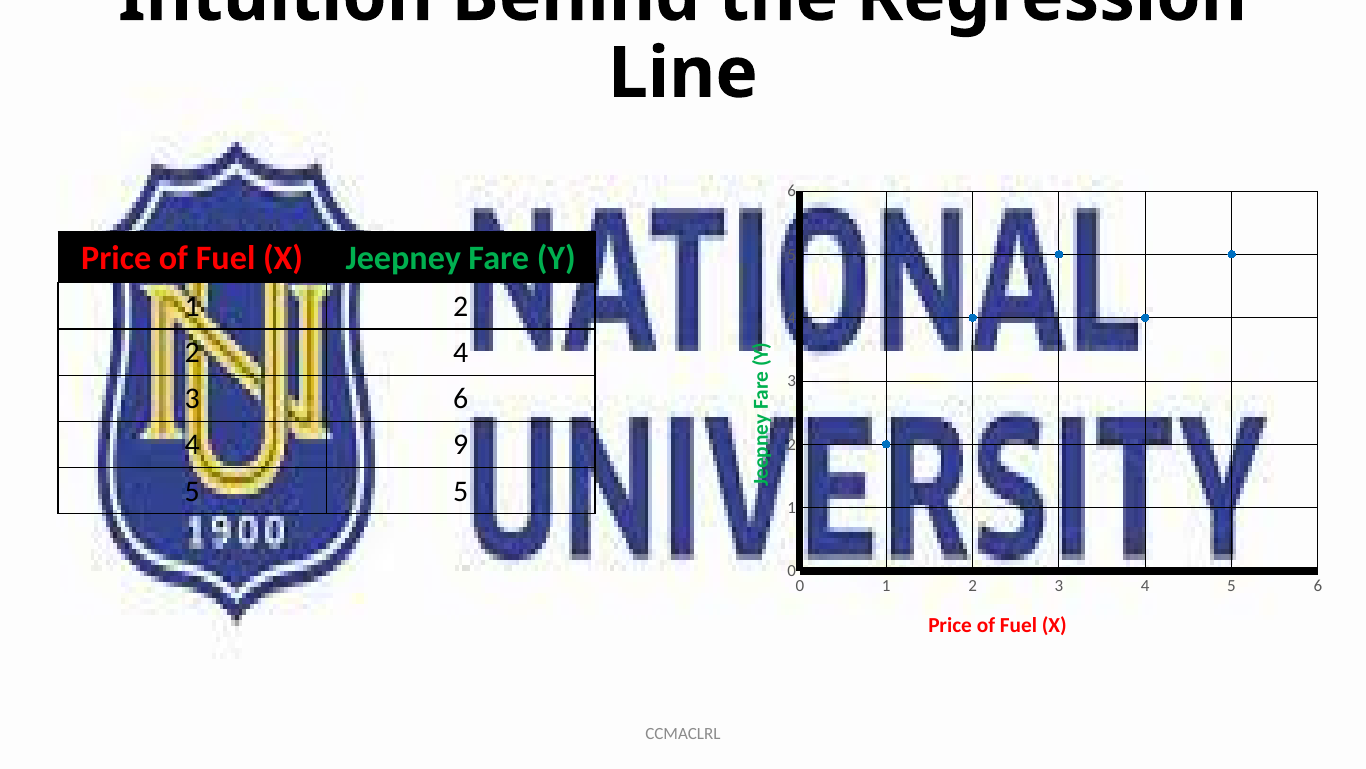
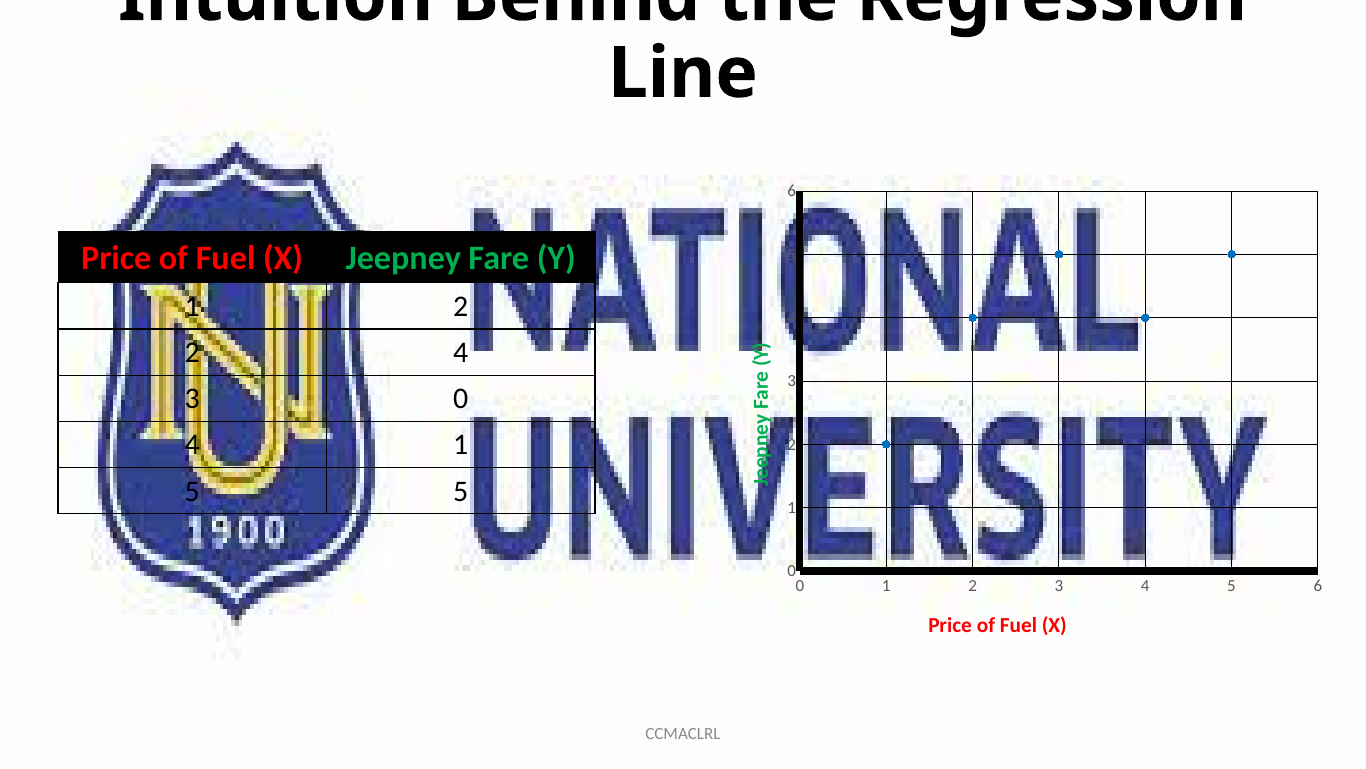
3 6: 6 -> 0
4 9: 9 -> 1
